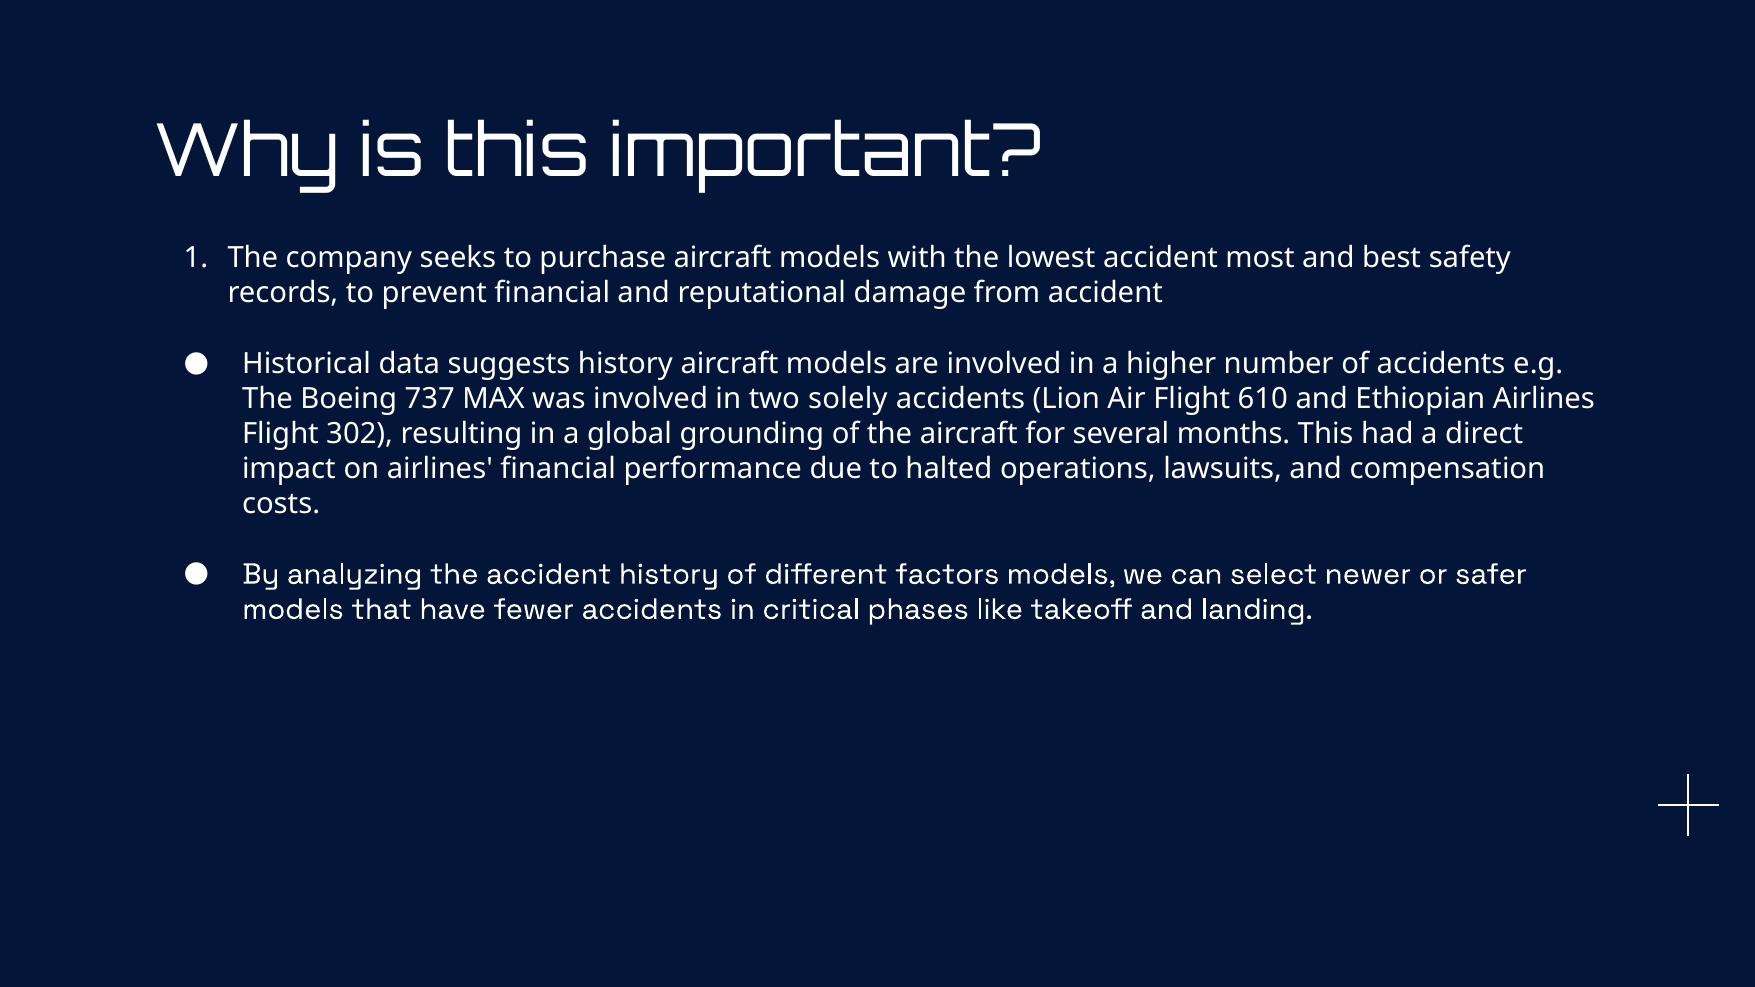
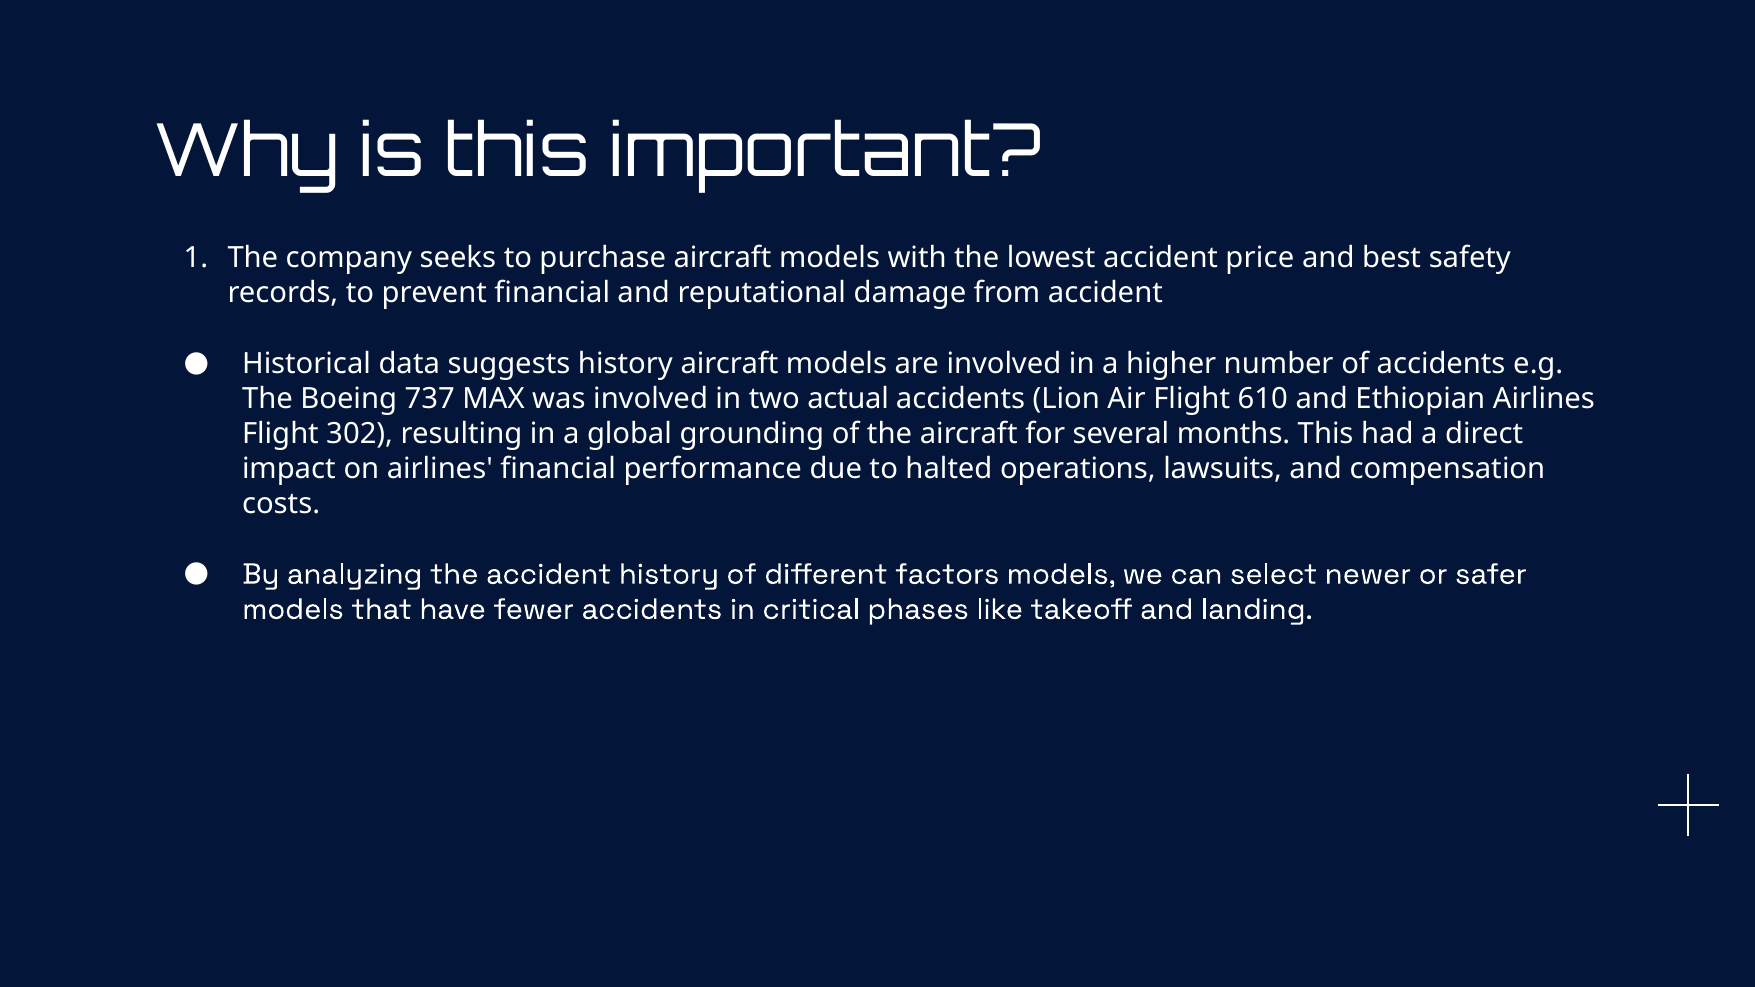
most: most -> price
solely: solely -> actual
